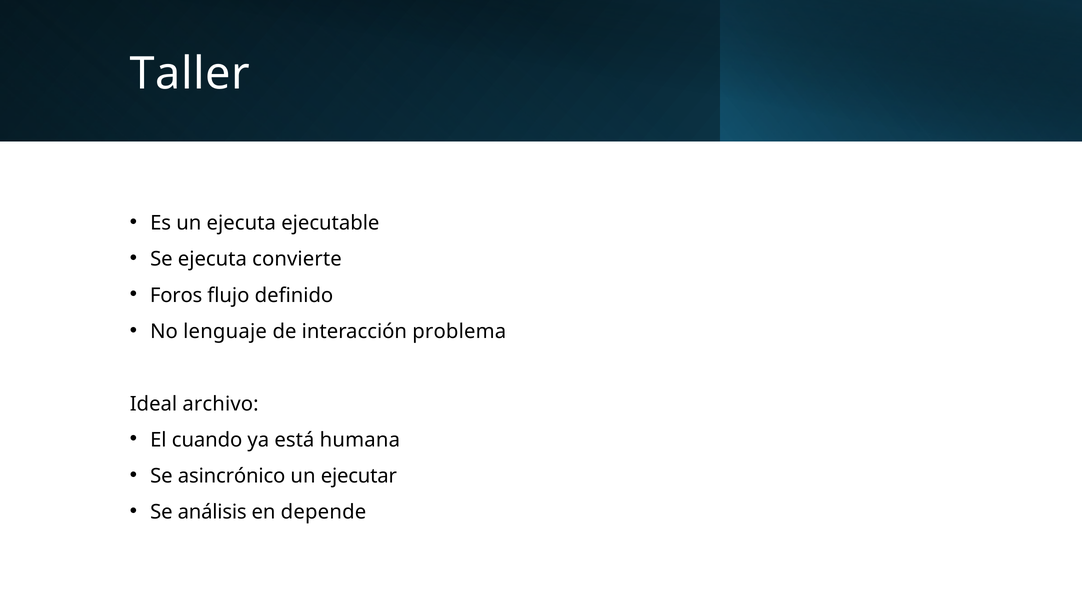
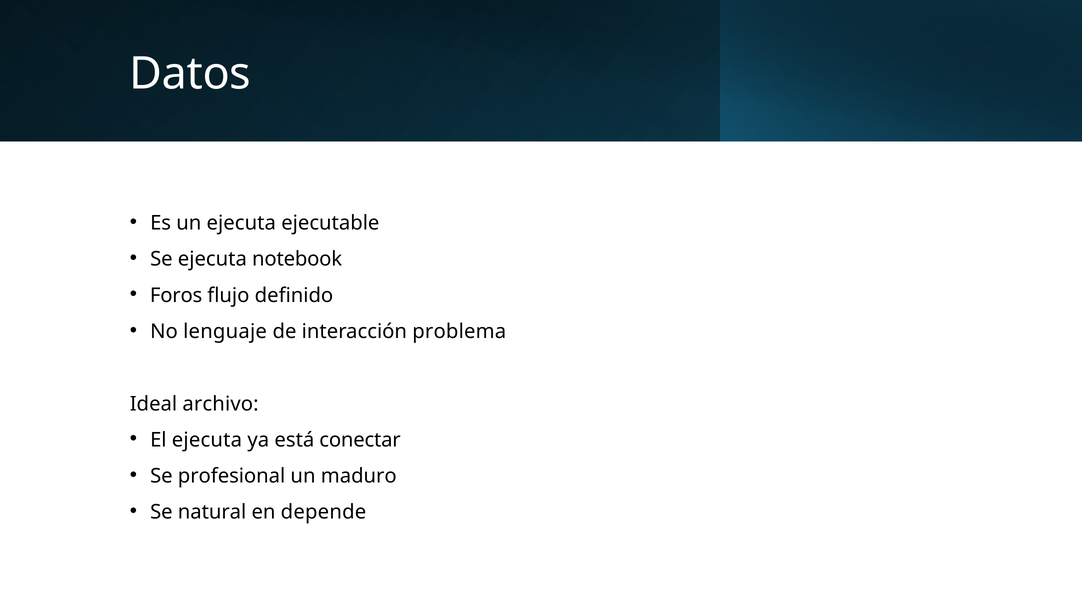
Taller: Taller -> Datos
convierte: convierte -> notebook
El cuando: cuando -> ejecuta
humana: humana -> conectar
asincrónico: asincrónico -> profesional
ejecutar: ejecutar -> maduro
análisis: análisis -> natural
